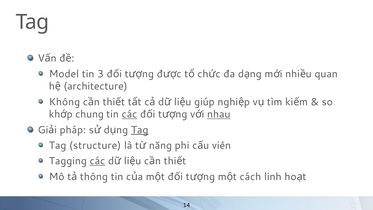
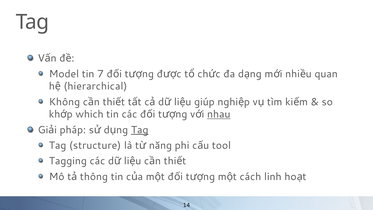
3: 3 -> 7
architecture: architecture -> hierarchical
chung: chung -> which
các at (129, 114) underline: present -> none
viên: viên -> tool
các at (97, 161) underline: present -> none
